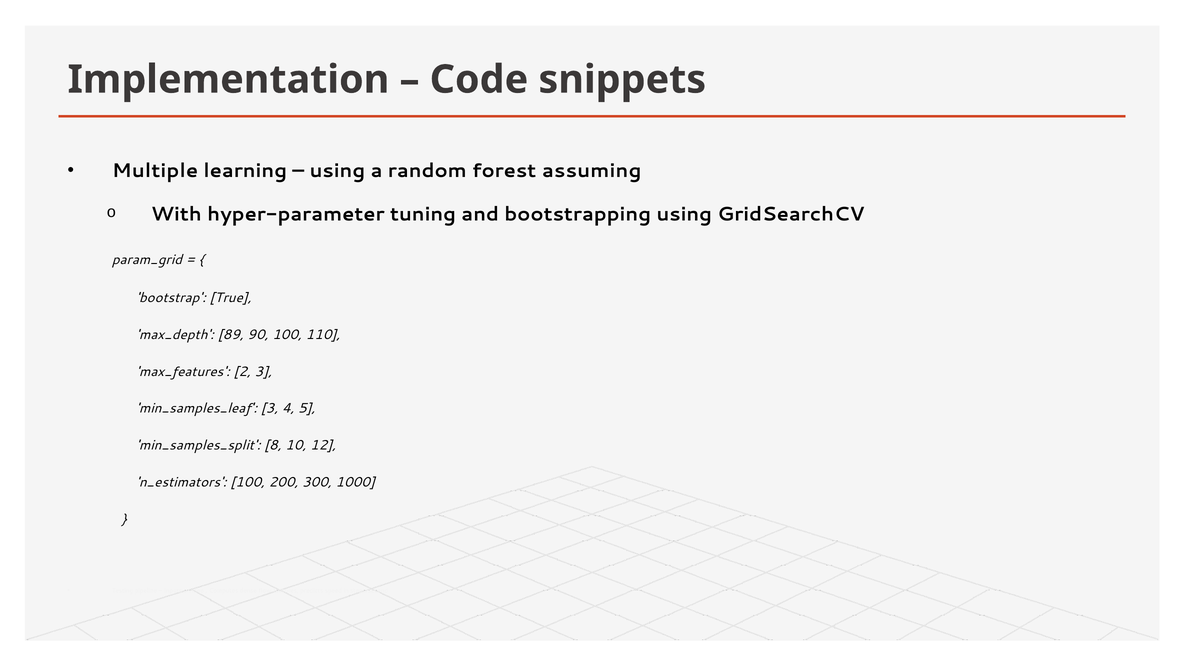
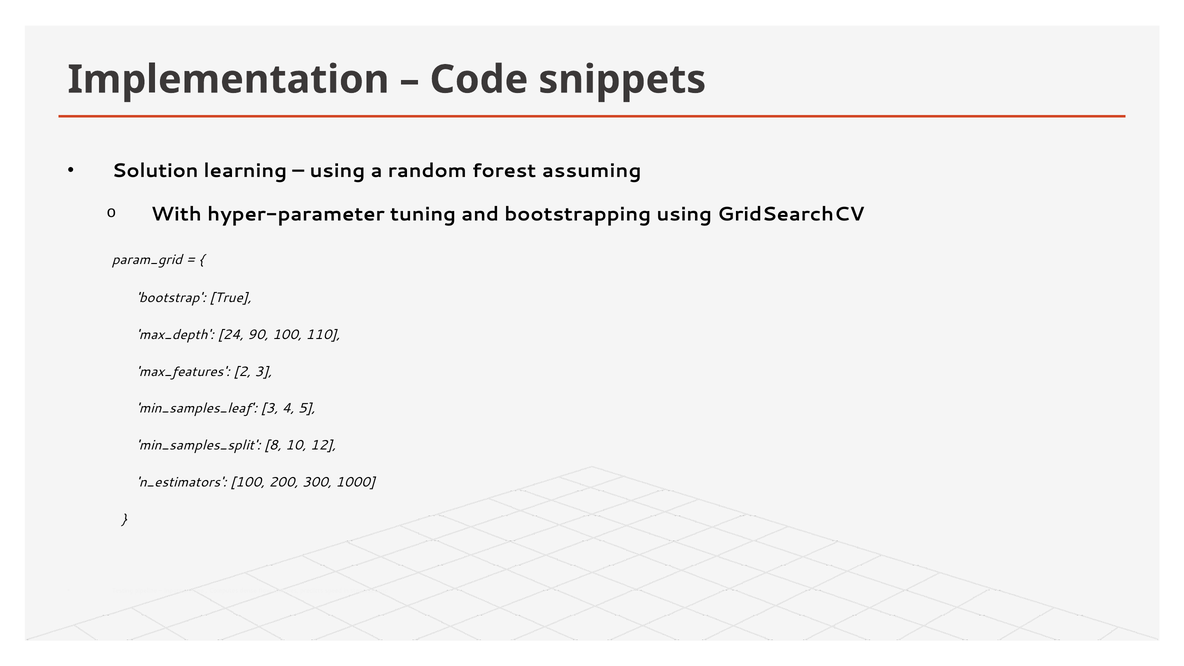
Multiple: Multiple -> Solution
89: 89 -> 24
